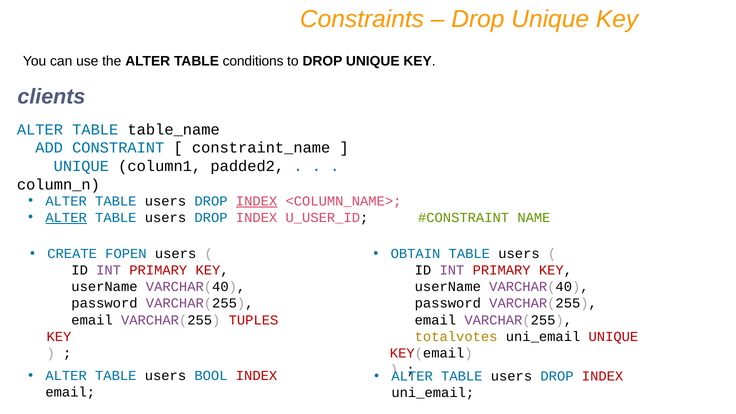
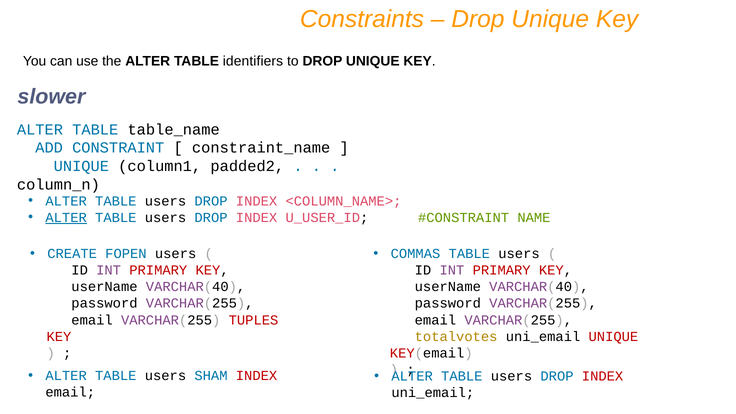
conditions: conditions -> identifiers
clients: clients -> slower
INDEX at (257, 201) underline: present -> none
OBTAIN: OBTAIN -> COMMAS
BOOL: BOOL -> SHAM
